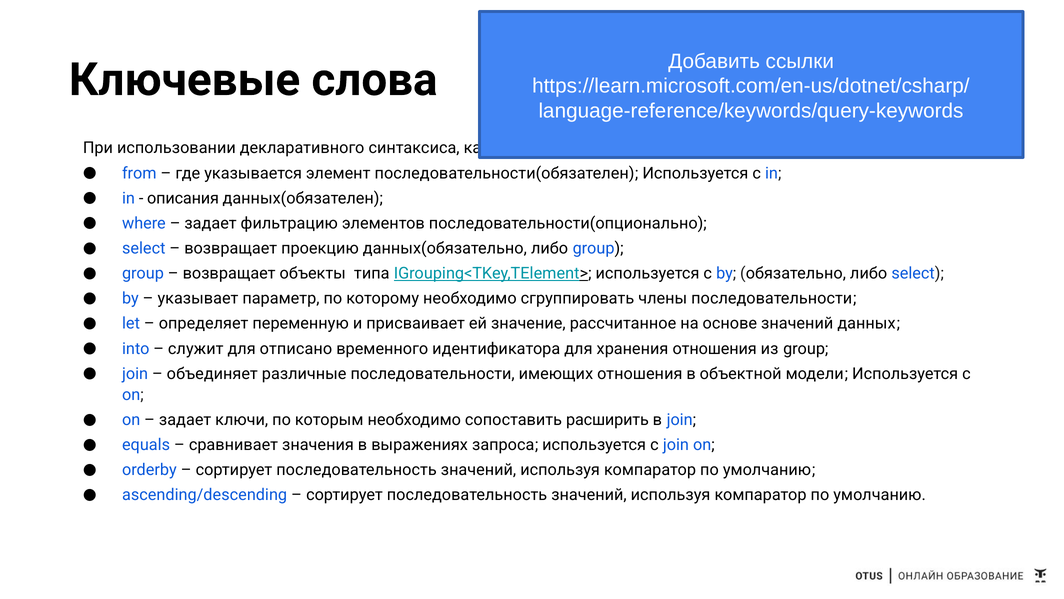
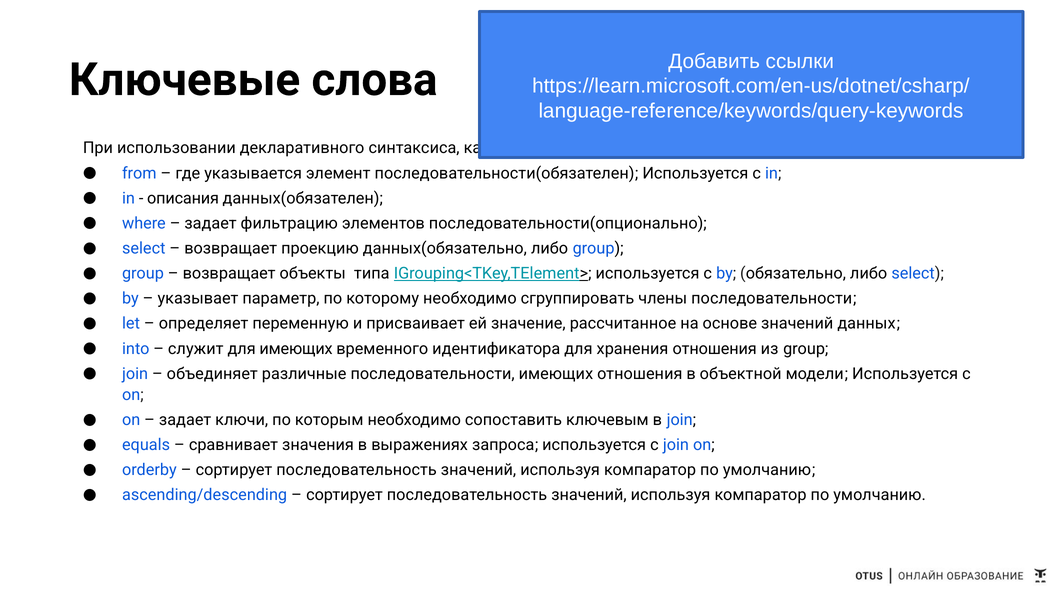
для отписано: отписано -> имеющих
расширить: расширить -> ключевым
